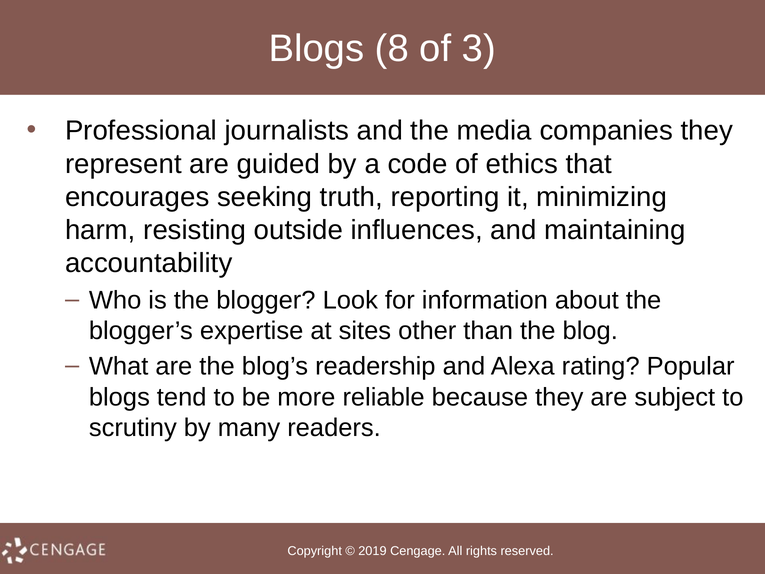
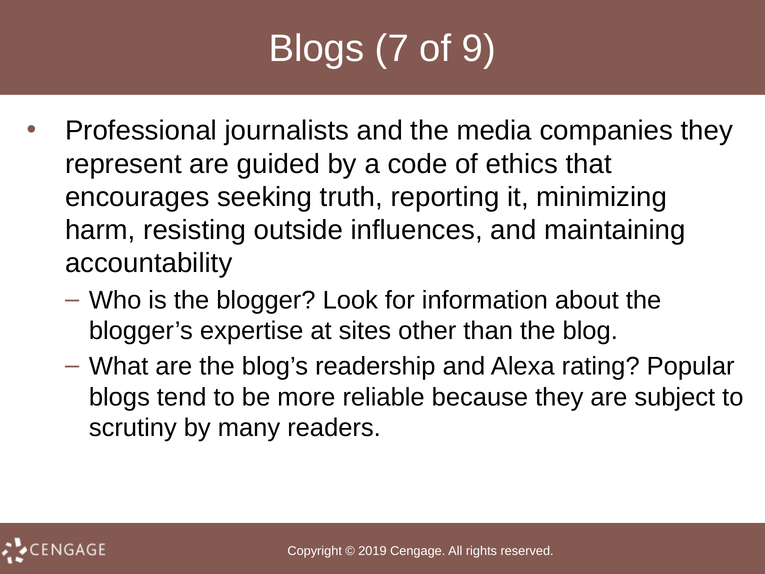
8: 8 -> 7
3: 3 -> 9
